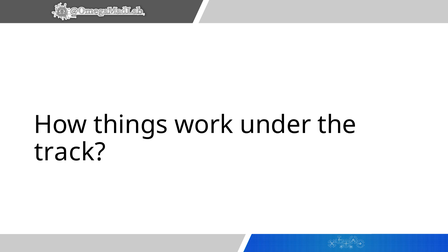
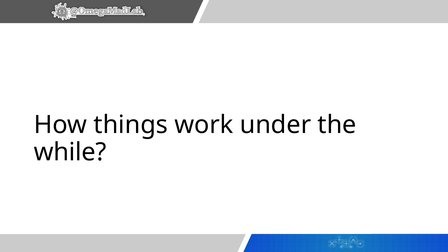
track: track -> while
